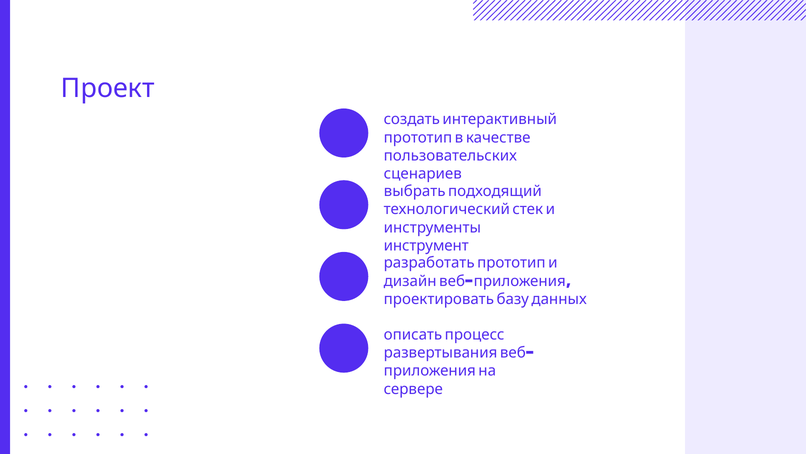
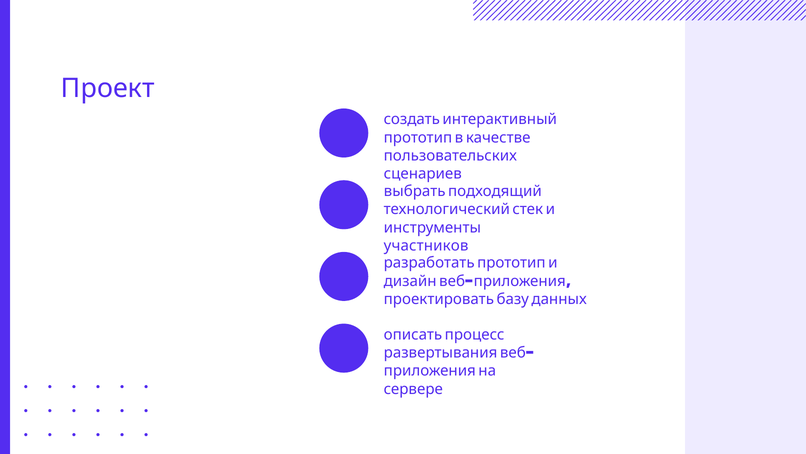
инструмент: инструмент -> участников
